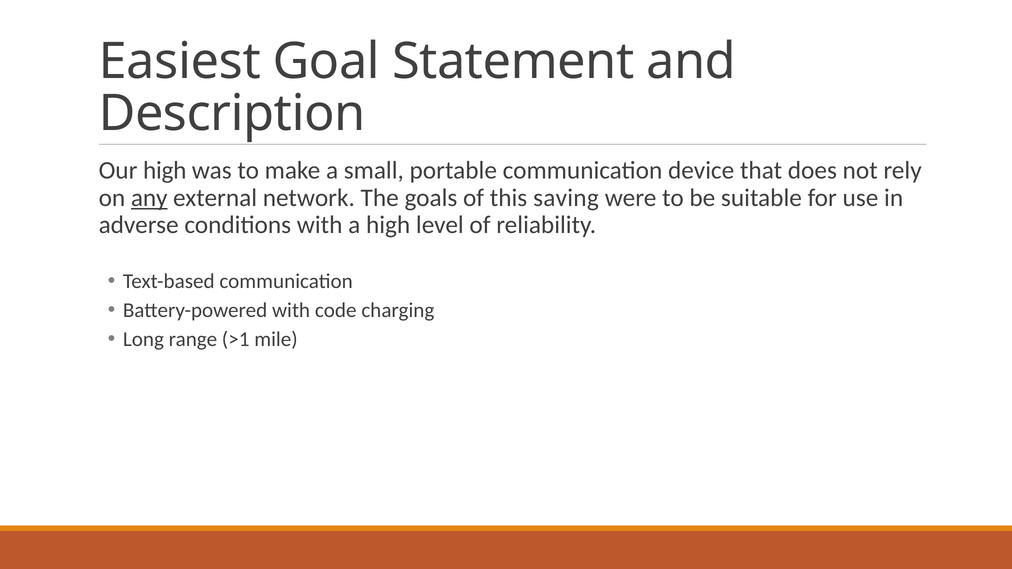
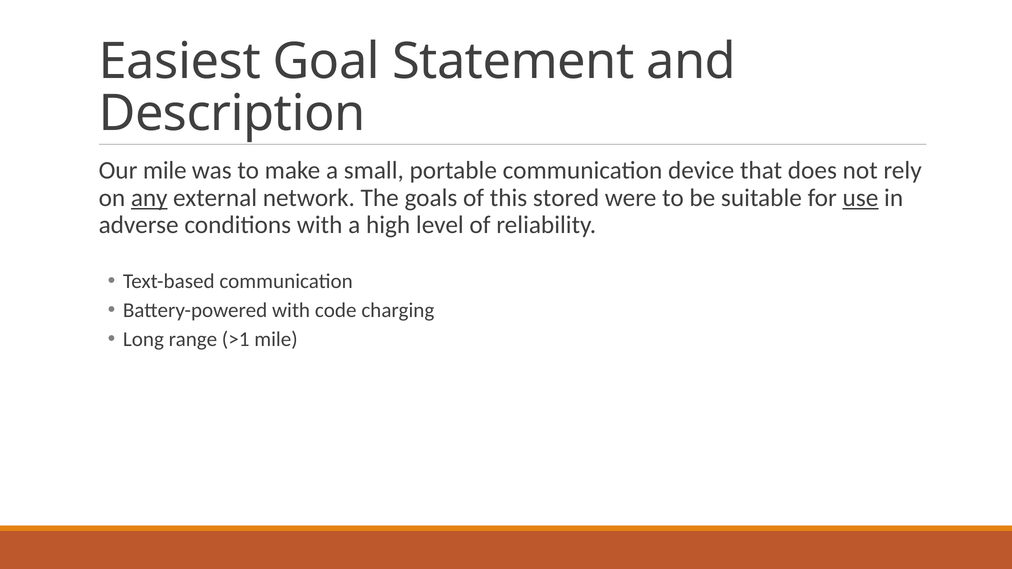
Our high: high -> mile
saving: saving -> stored
use underline: none -> present
